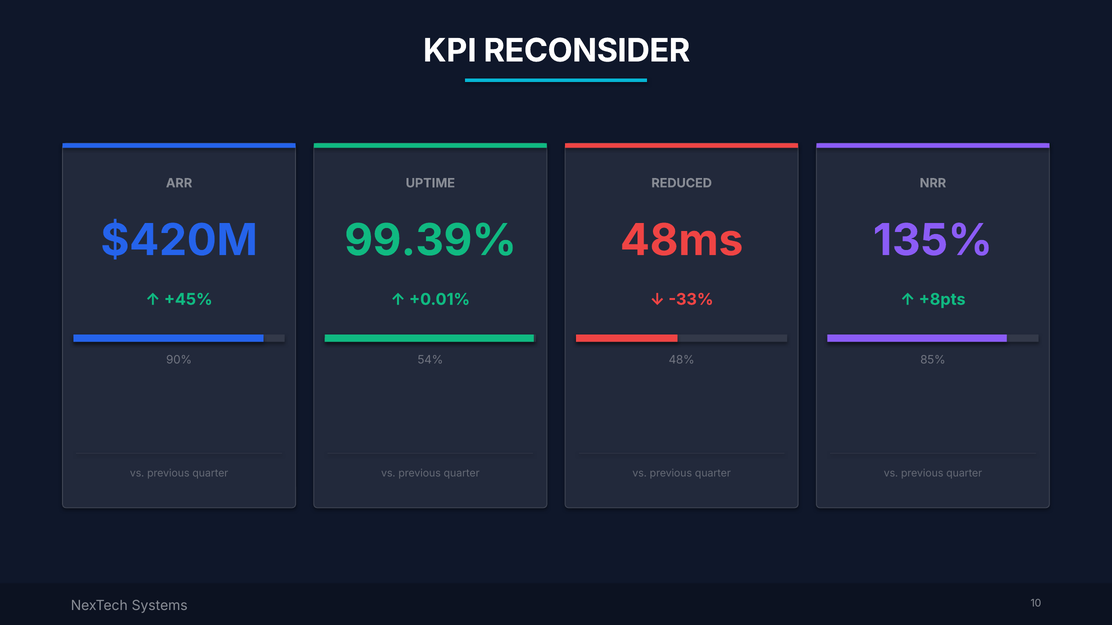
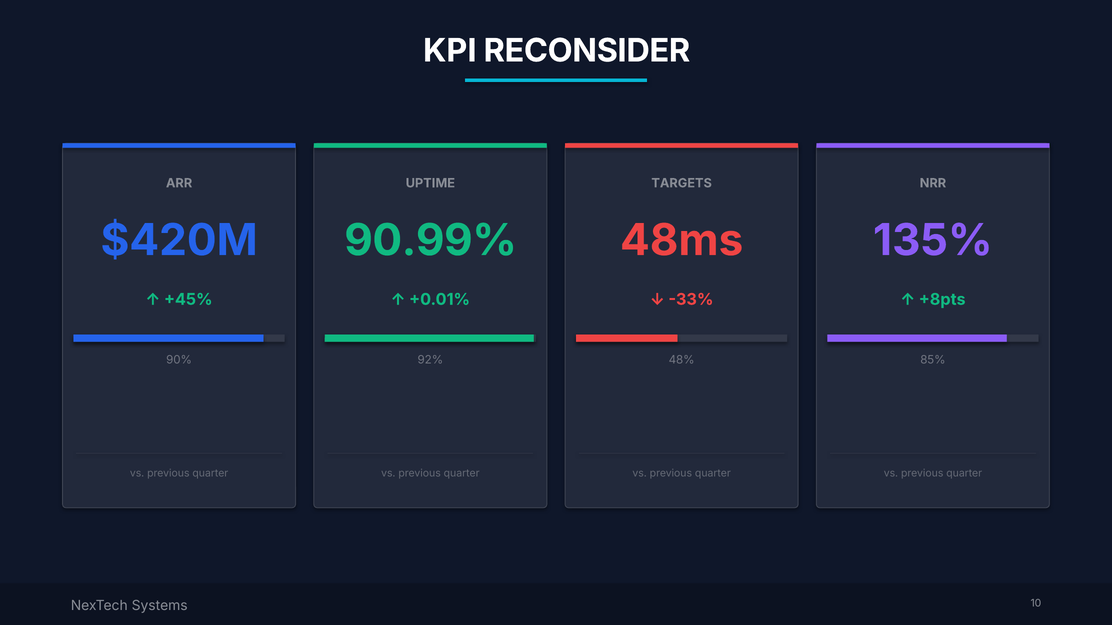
REDUCED: REDUCED -> TARGETS
99.39%: 99.39% -> 90.99%
54%: 54% -> 92%
